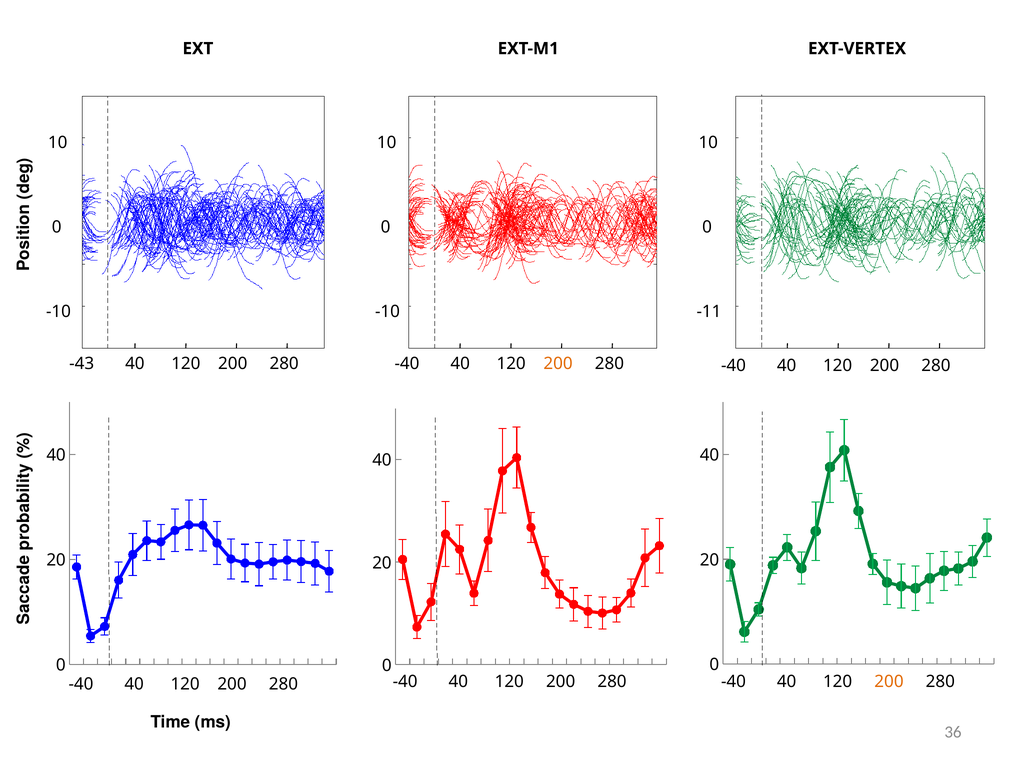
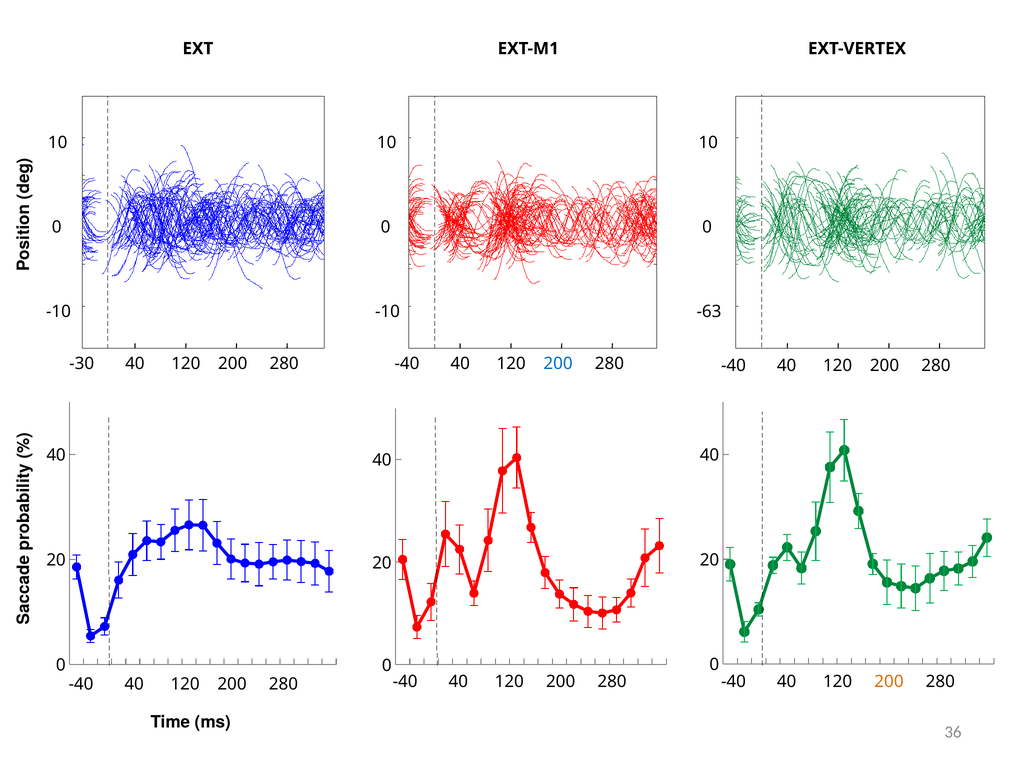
-11: -11 -> -63
-43: -43 -> -30
200 at (558, 364) colour: orange -> blue
